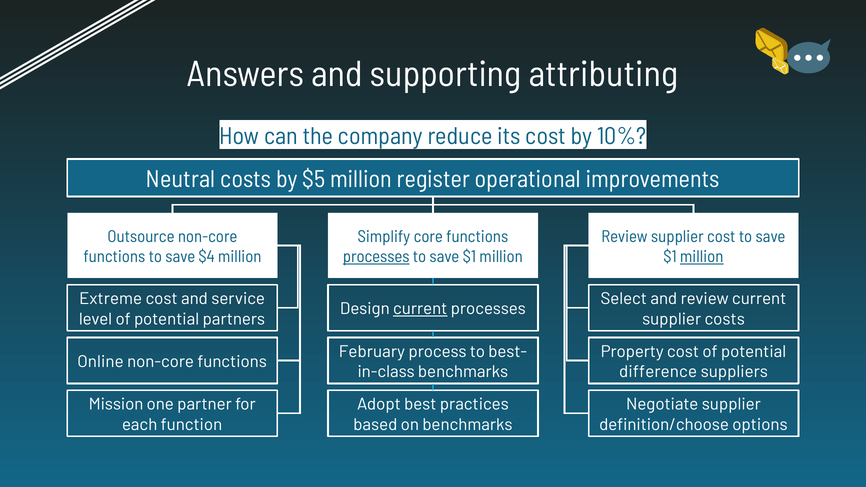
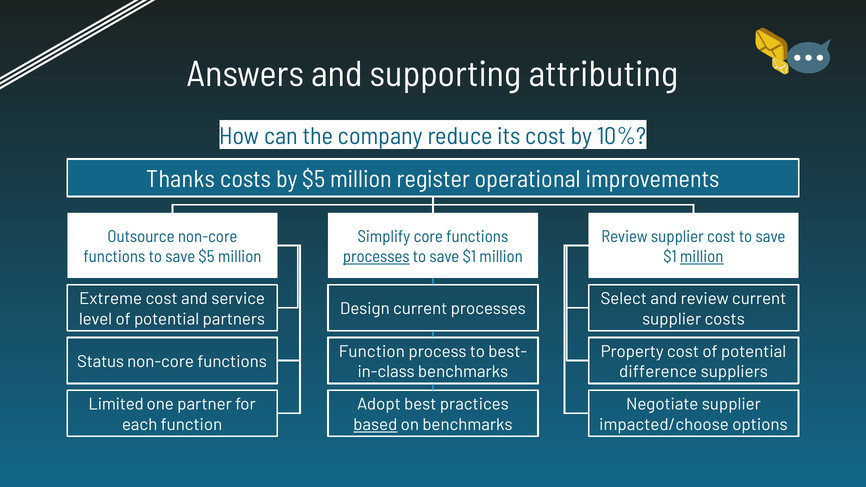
Neutral: Neutral -> Thanks
save $4: $4 -> $5
current at (420, 309) underline: present -> none
February at (372, 352): February -> Function
Online: Online -> Status
Mission: Mission -> Limited
based underline: none -> present
definition/choose: definition/choose -> impacted/choose
